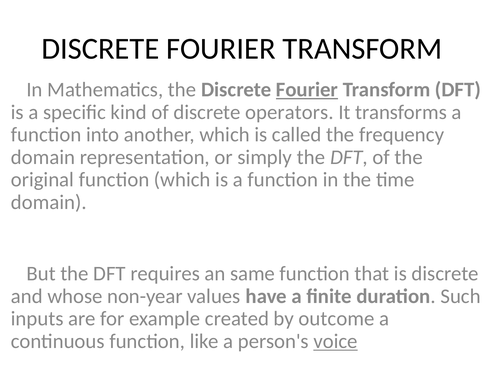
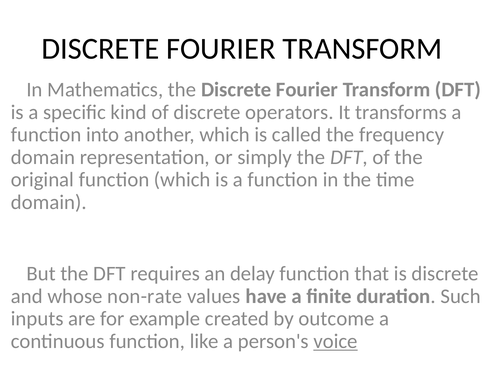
Fourier at (307, 90) underline: present -> none
same: same -> delay
non-year: non-year -> non-rate
